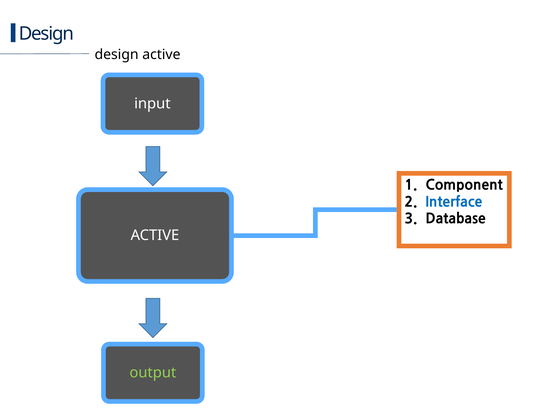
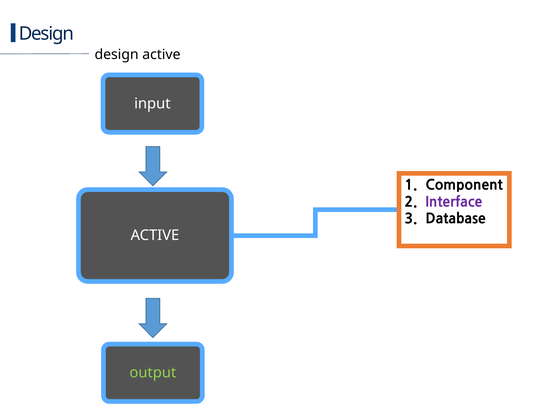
Interface colour: blue -> purple
